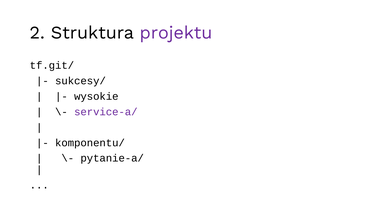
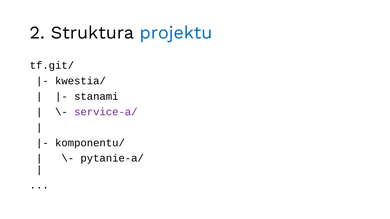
projektu colour: purple -> blue
sukcesy/: sukcesy/ -> kwestia/
wysokie: wysokie -> stanami
